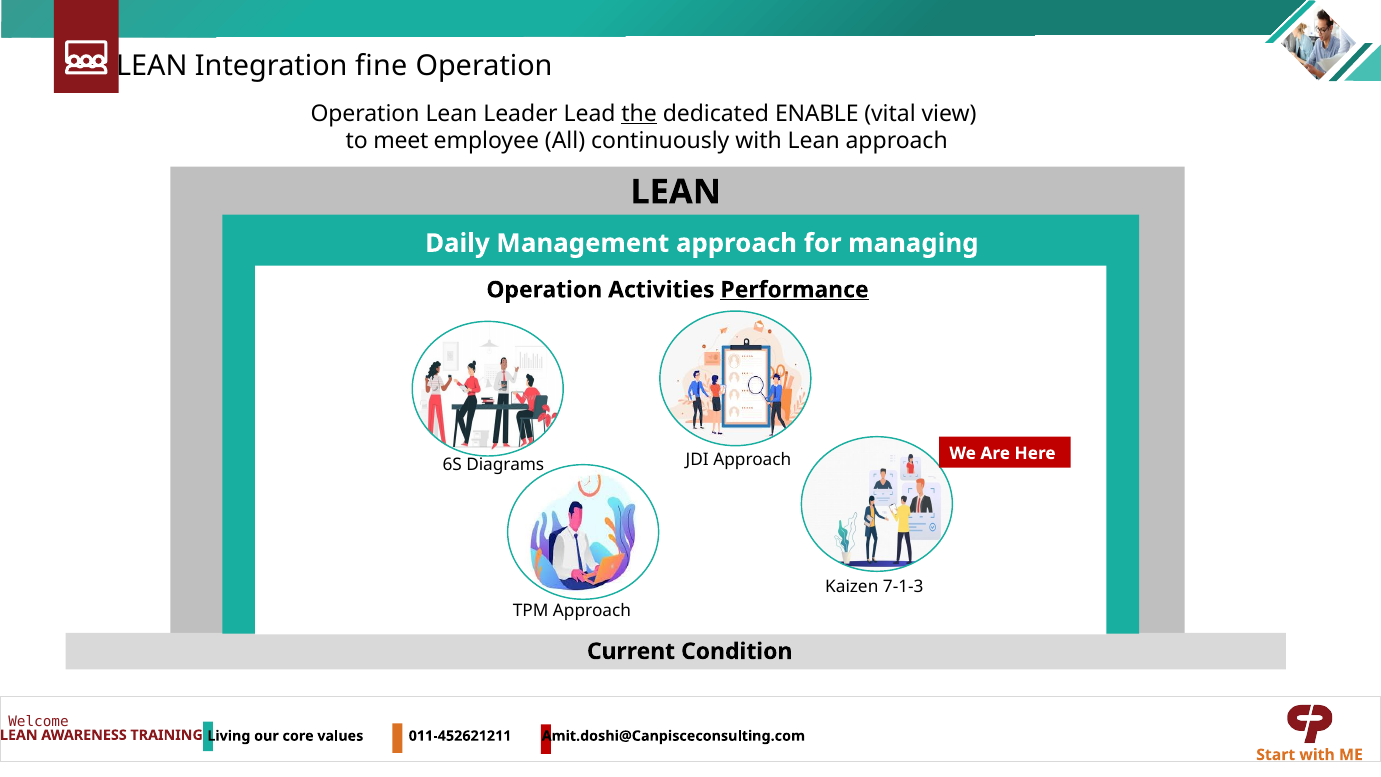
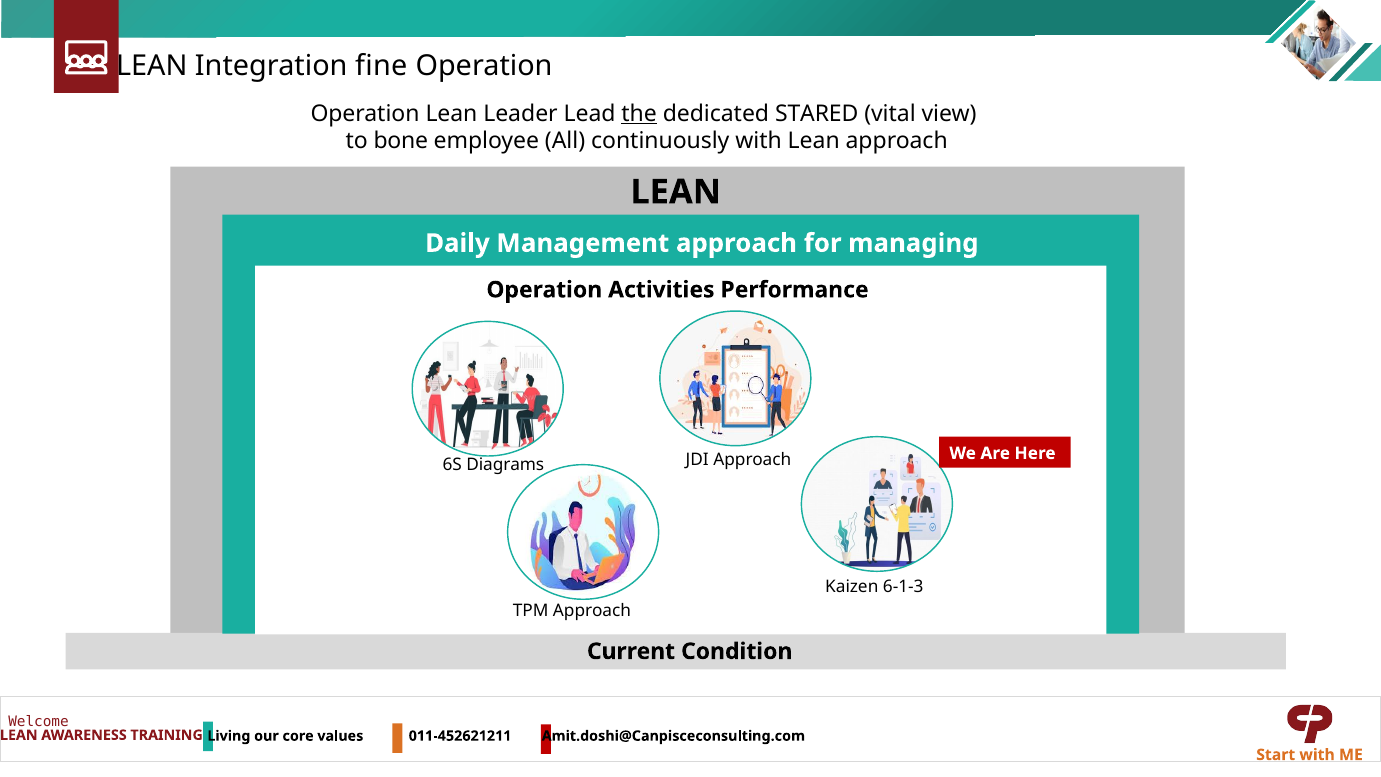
ENABLE: ENABLE -> STARED
meet: meet -> bone
Performance underline: present -> none
7-1-3: 7-1-3 -> 6-1-3
